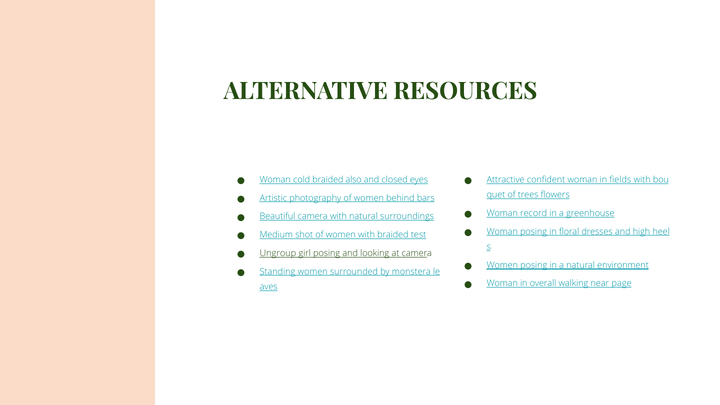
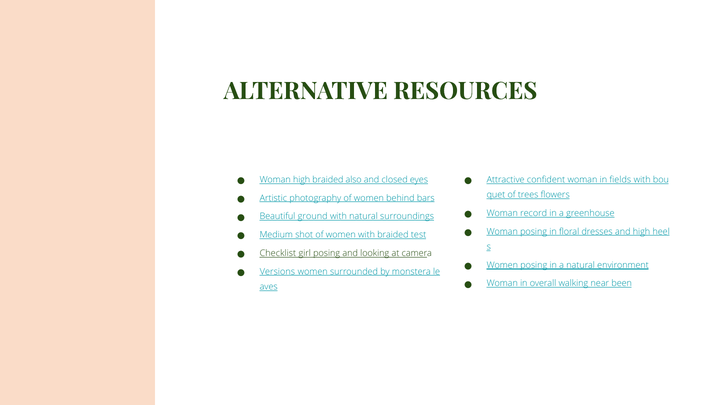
Woman cold: cold -> high
Beautiful camera: camera -> ground
Ungroup: Ungroup -> Checklist
Standing: Standing -> Versions
page: page -> been
